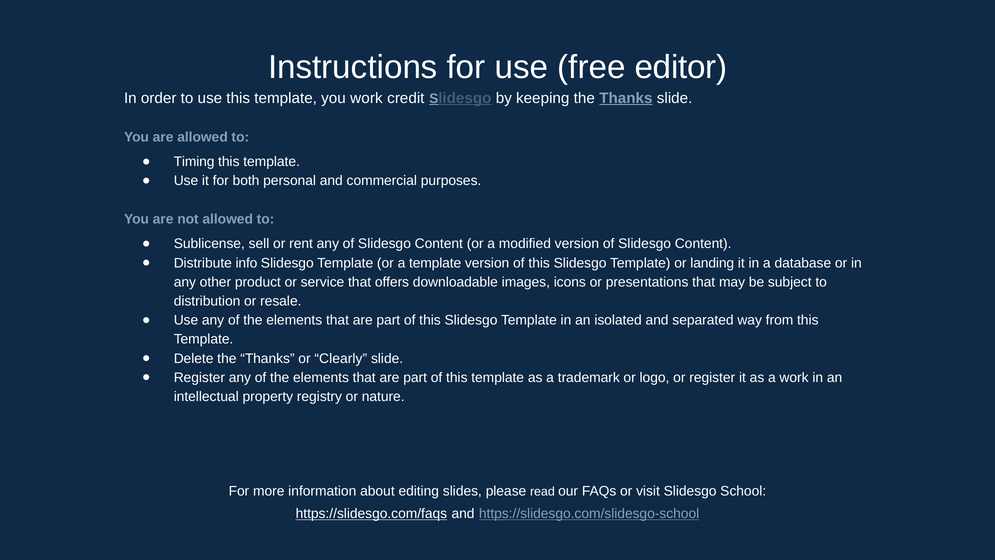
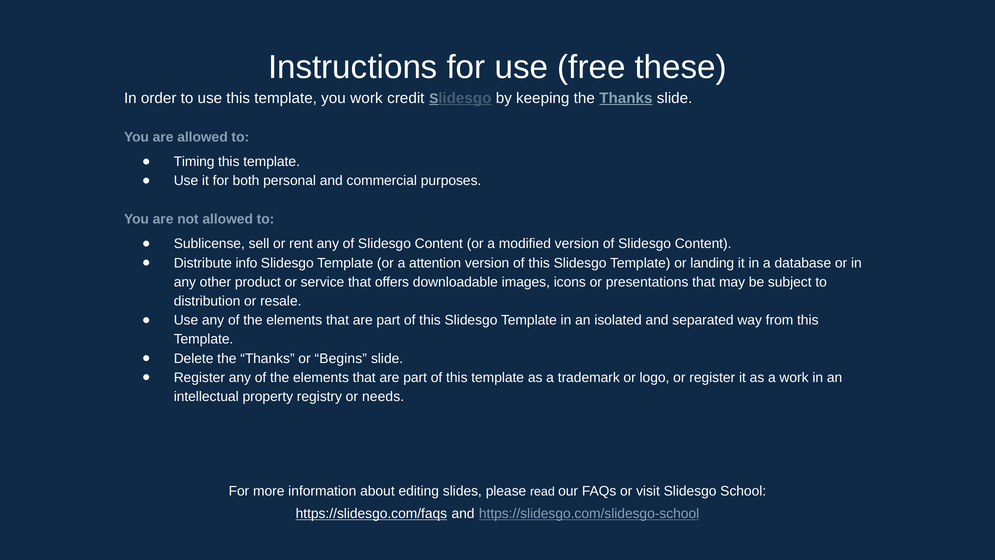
editor: editor -> these
a template: template -> attention
Clearly: Clearly -> Begins
nature: nature -> needs
